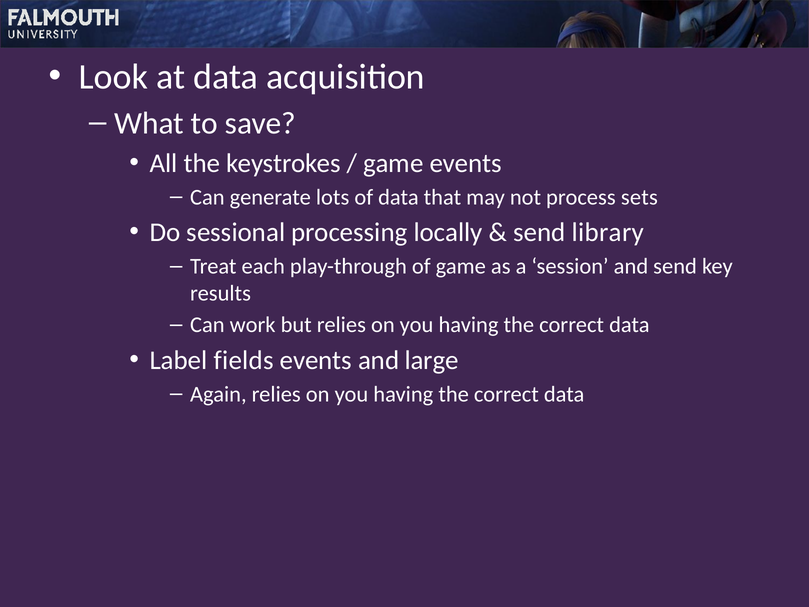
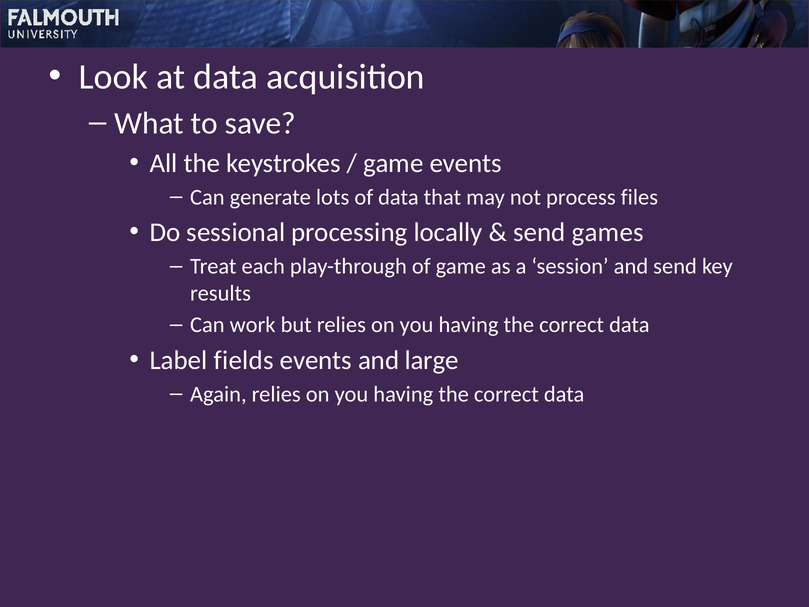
sets: sets -> files
library: library -> games
